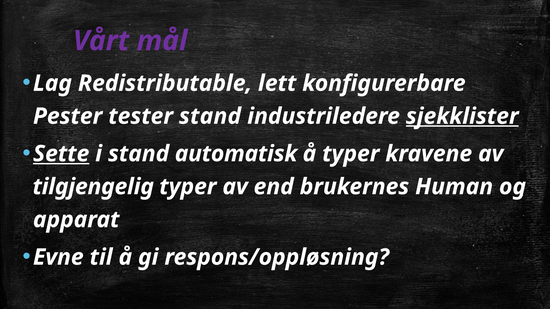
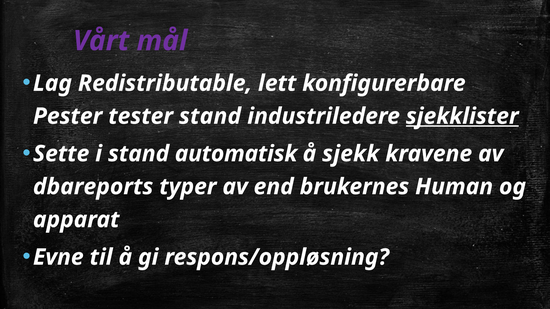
Sette underline: present -> none
å typer: typer -> sjekk
tilgjengelig: tilgjengelig -> dbareports
